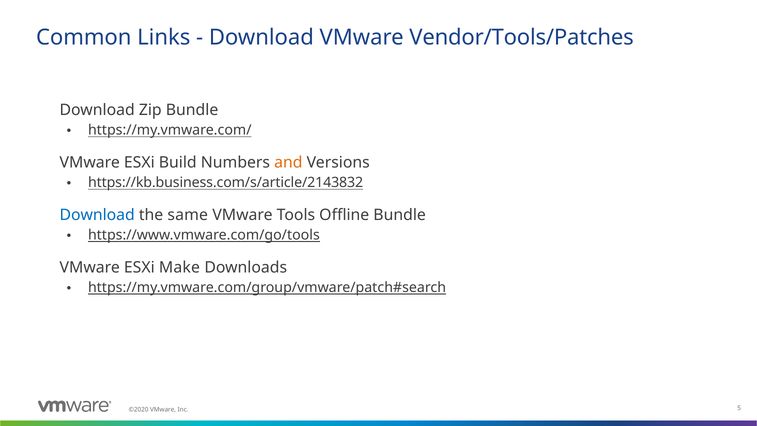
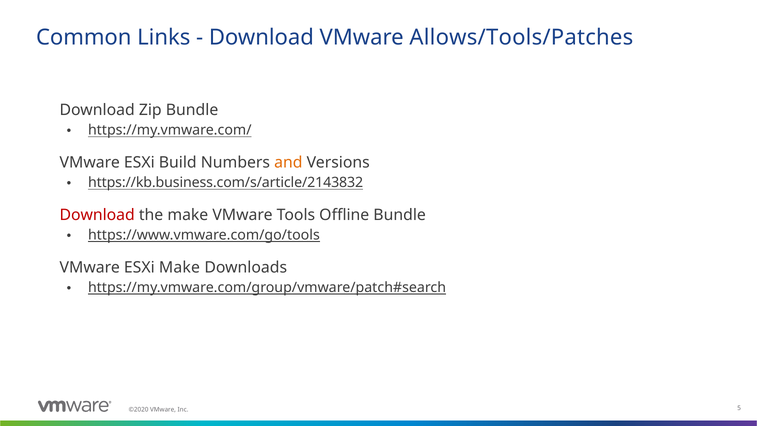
Vendor/Tools/Patches: Vendor/Tools/Patches -> Allows/Tools/Patches
Download at (97, 215) colour: blue -> red
the same: same -> make
